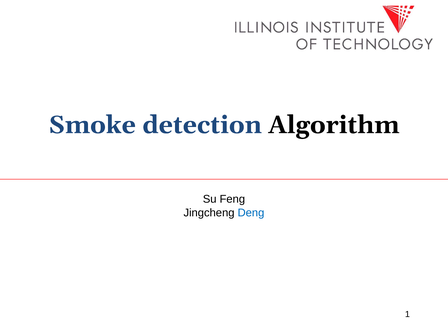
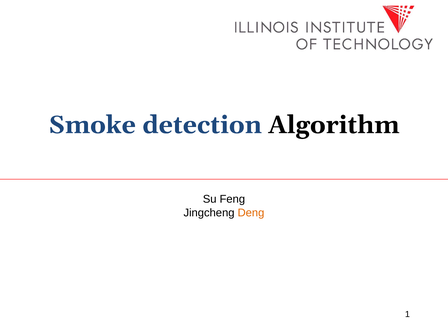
Deng colour: blue -> orange
